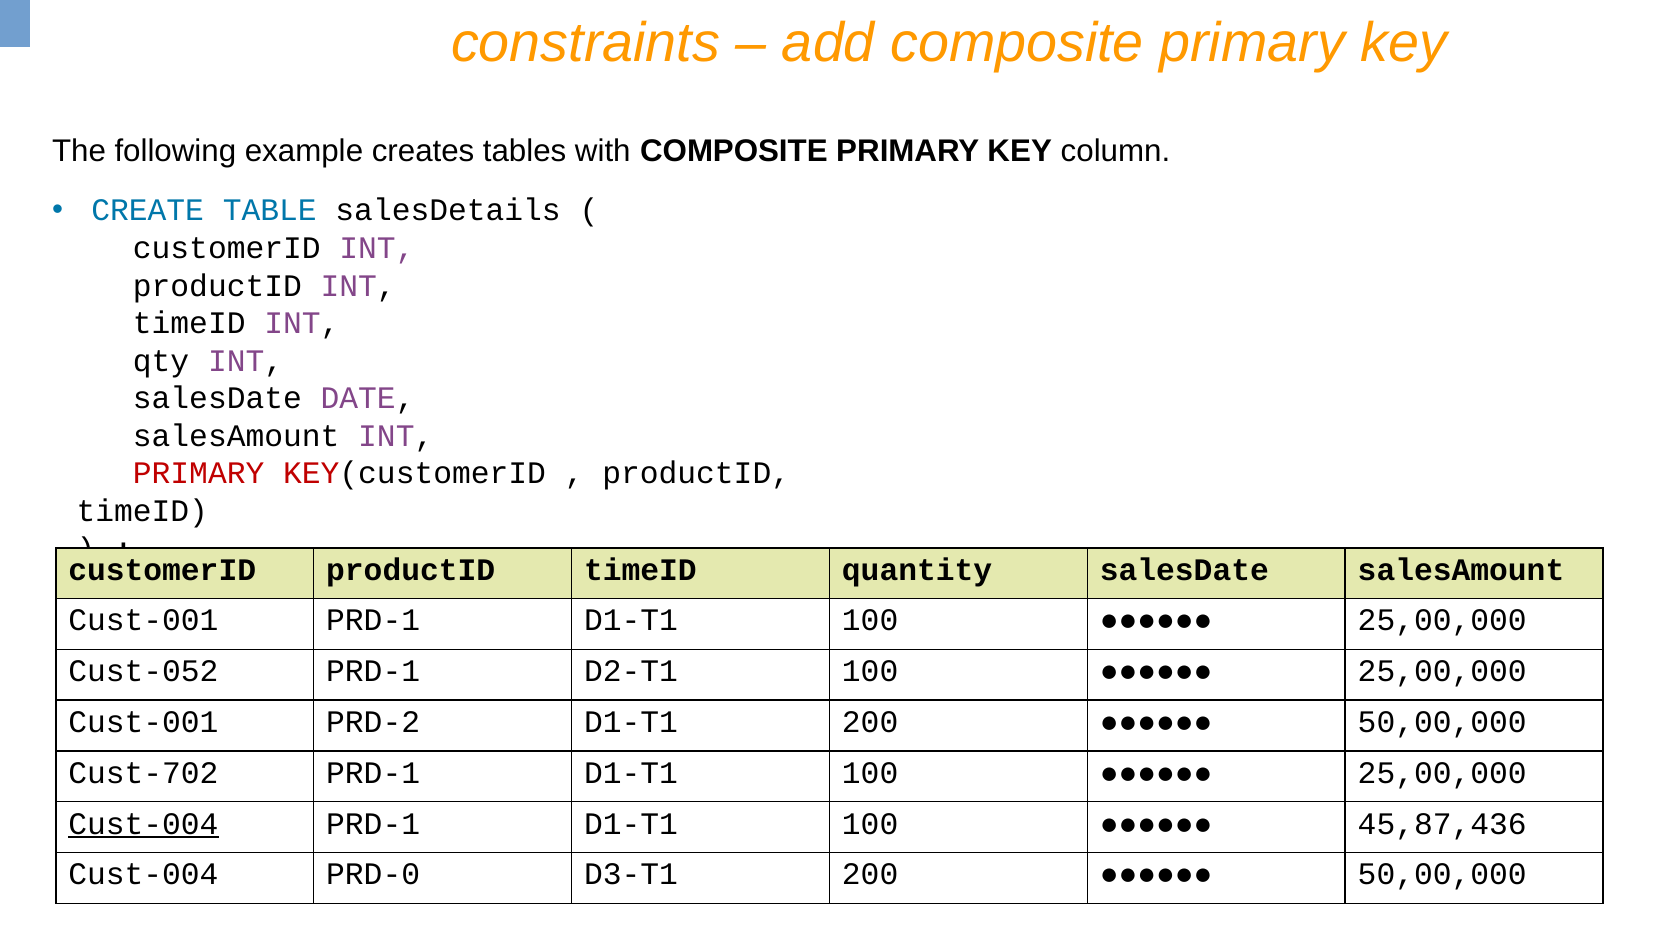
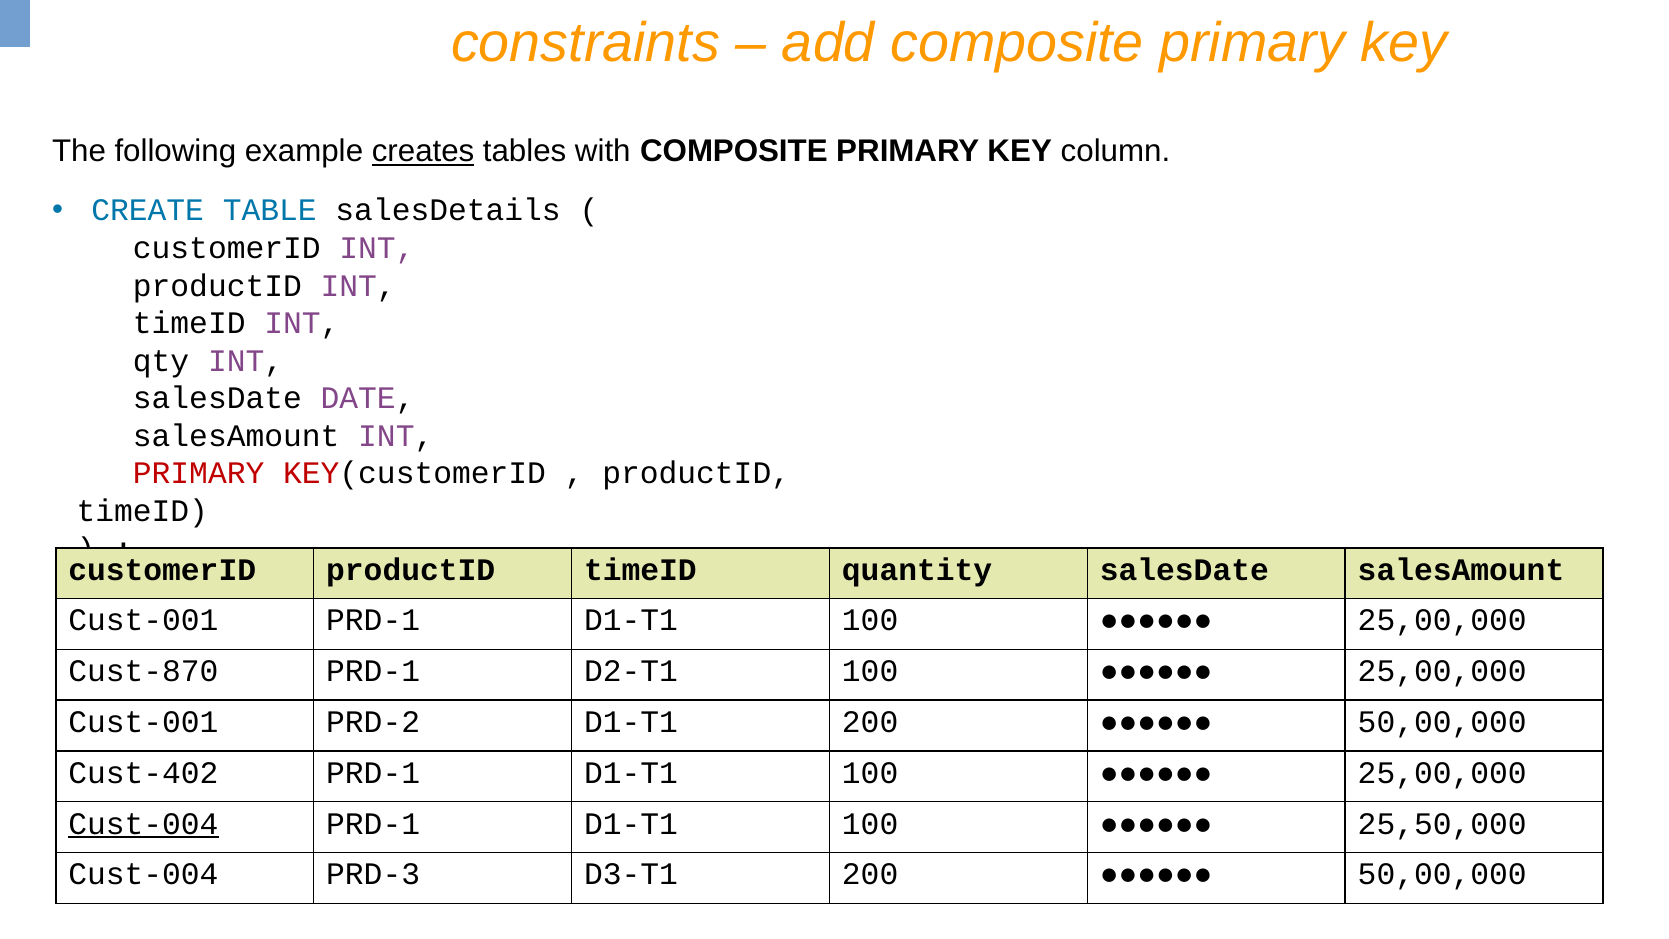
creates underline: none -> present
Cust-052: Cust-052 -> Cust-870
Cust-702: Cust-702 -> Cust-402
45,87,436: 45,87,436 -> 25,50,000
PRD-0: PRD-0 -> PRD-3
